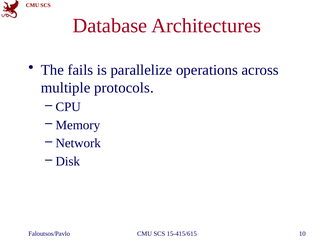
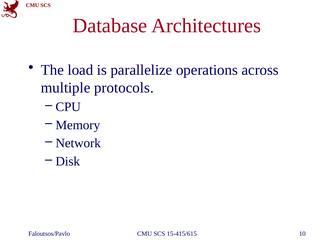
fails: fails -> load
